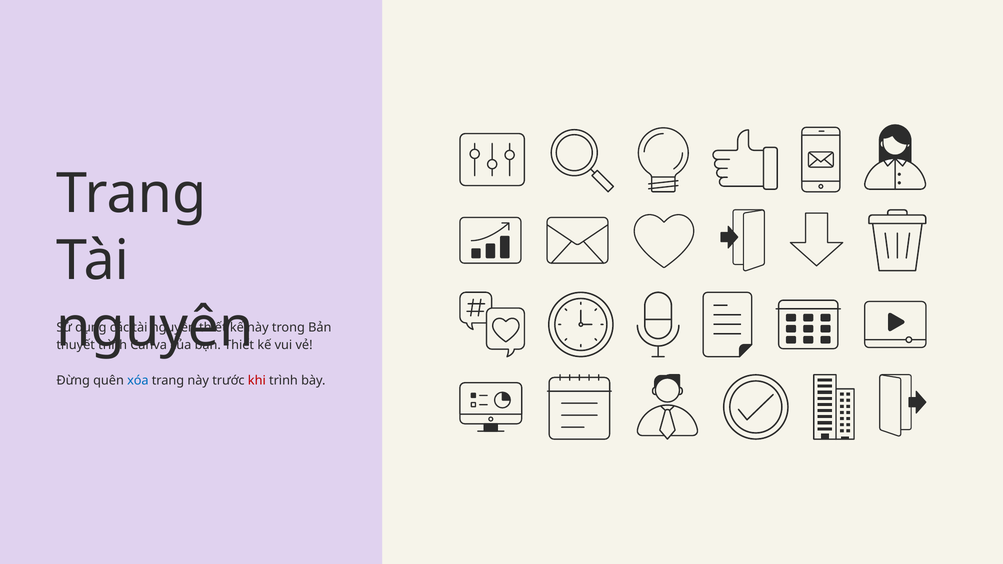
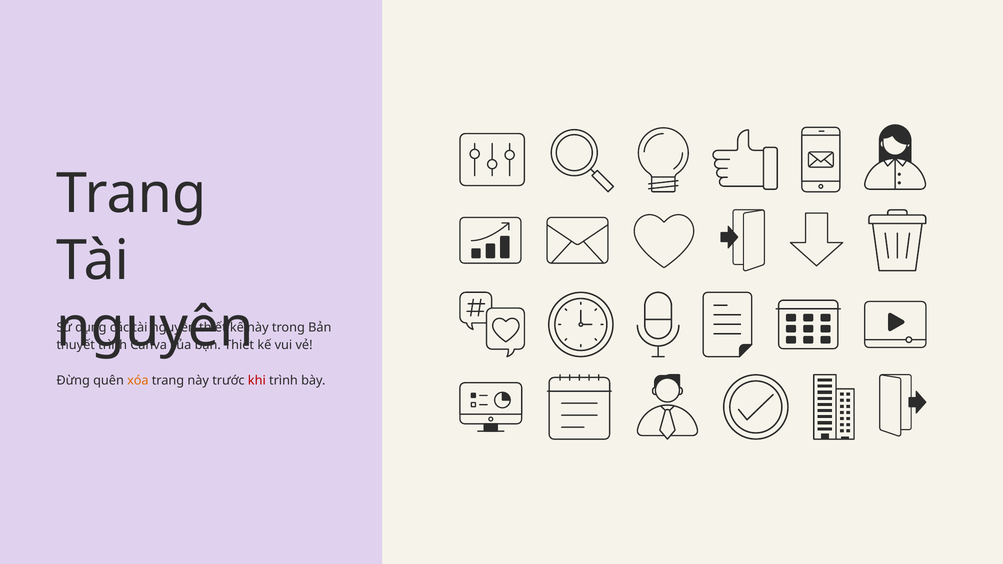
xóa colour: blue -> orange
